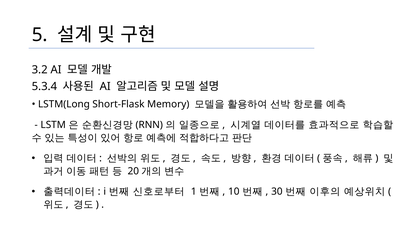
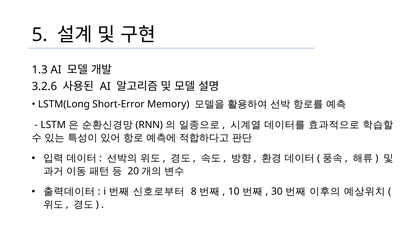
3.2: 3.2 -> 1.3
5.3.4: 5.3.4 -> 3.2.6
Short-Flask: Short-Flask -> Short-Error
1: 1 -> 8
